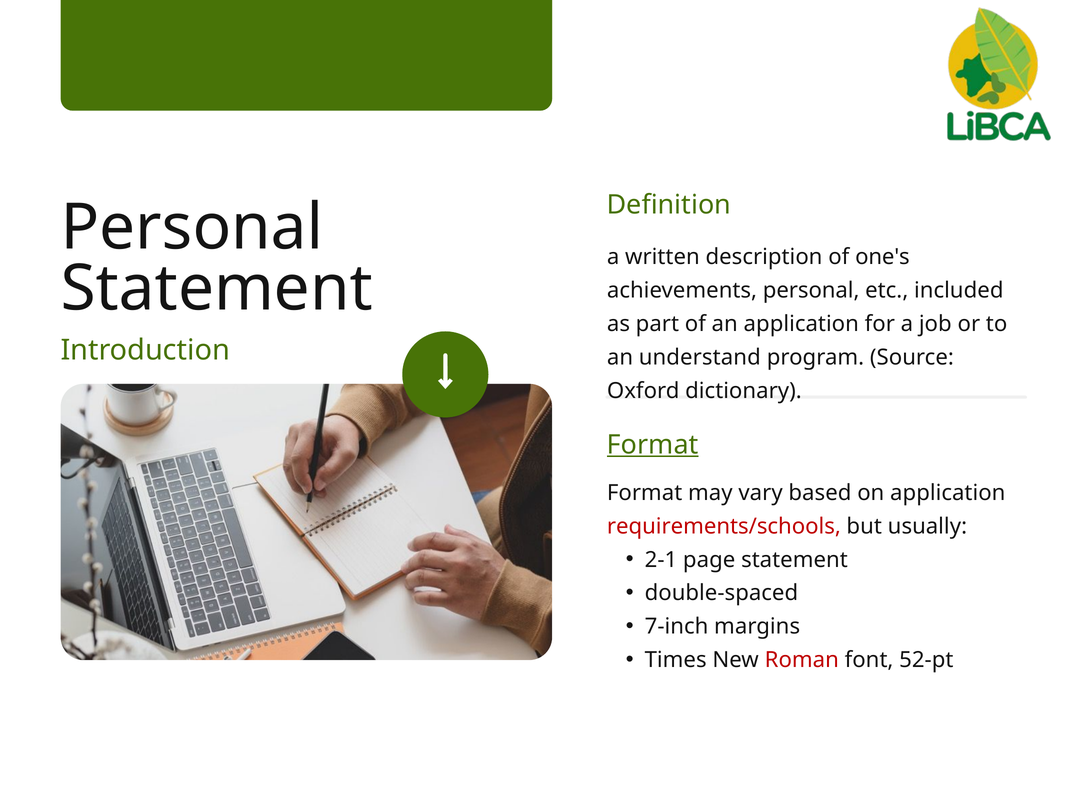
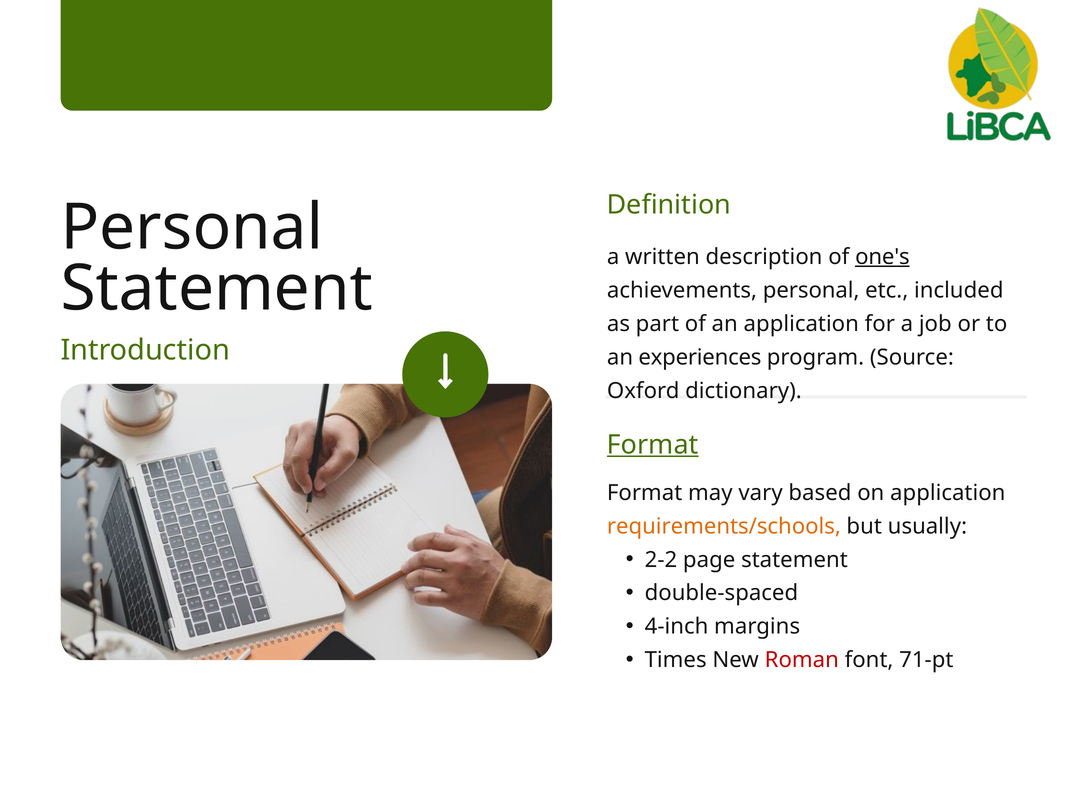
one's underline: none -> present
understand: understand -> experiences
requirements/schools colour: red -> orange
2-1: 2-1 -> 2-2
7-inch: 7-inch -> 4-inch
52-pt: 52-pt -> 71-pt
